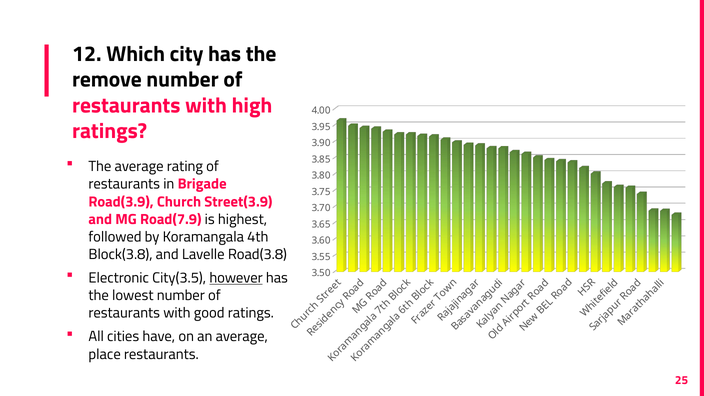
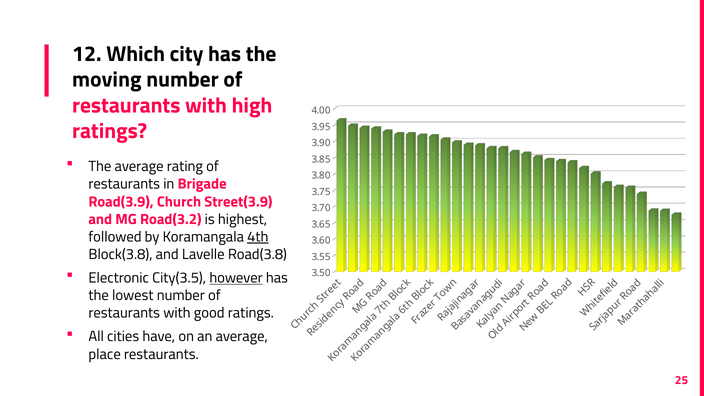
remove: remove -> moving
Road(7.9: Road(7.9 -> Road(3.2
4th underline: none -> present
